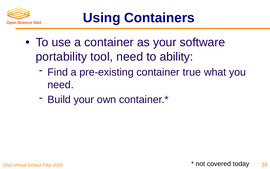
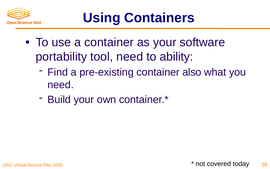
true: true -> also
